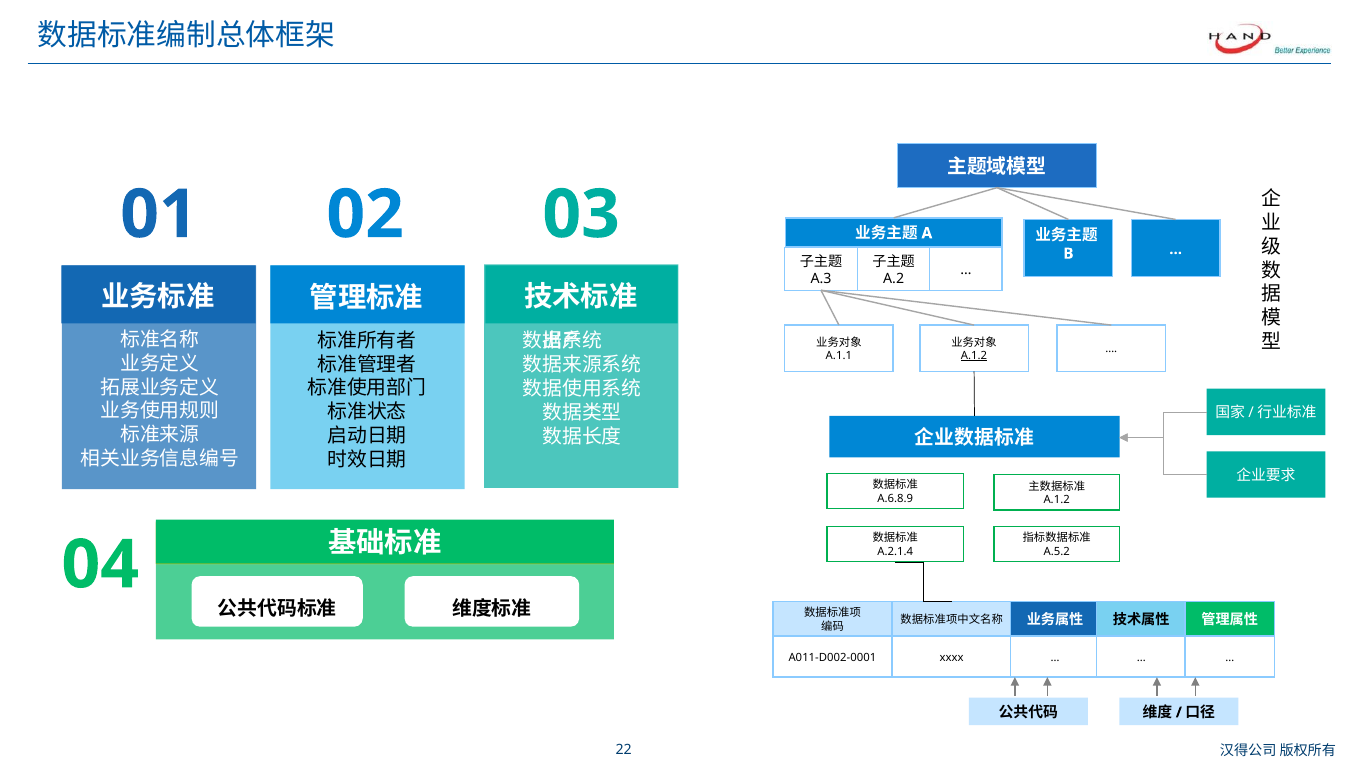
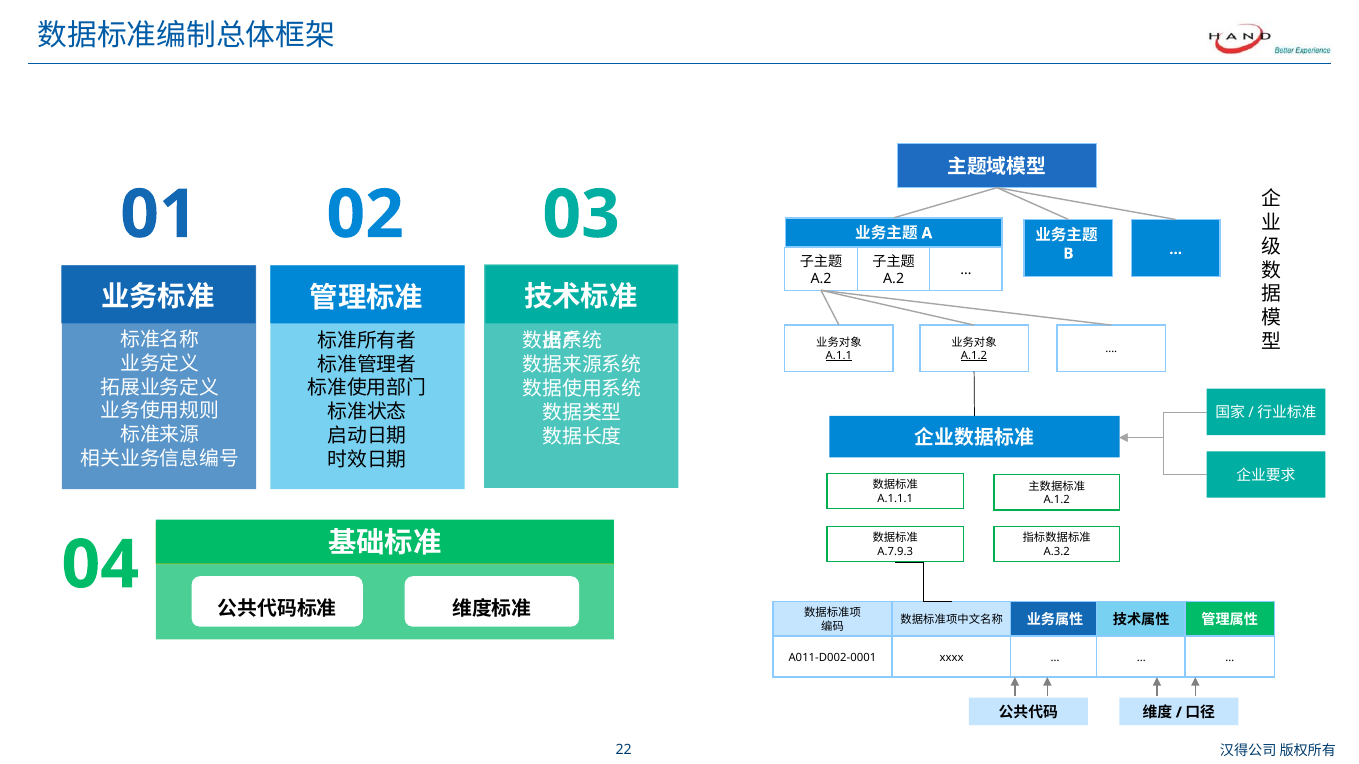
A.3 at (821, 279): A.3 -> A.2
A.1.1 underline: none -> present
A.6.8.9: A.6.8.9 -> A.1.1.1
A.2.1.4: A.2.1.4 -> A.7.9.3
A.5.2: A.5.2 -> A.3.2
